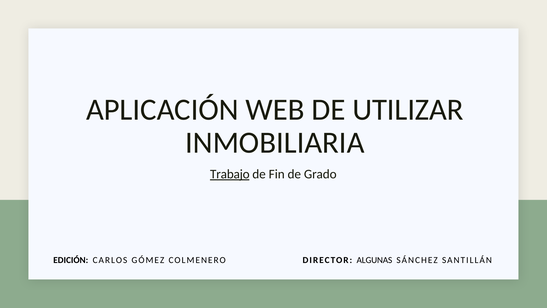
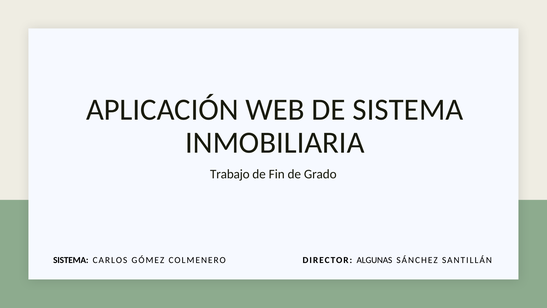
DE UTILIZAR: UTILIZAR -> SISTEMA
Trabajo underline: present -> none
EDICIÓN at (71, 260): EDICIÓN -> SISTEMA
